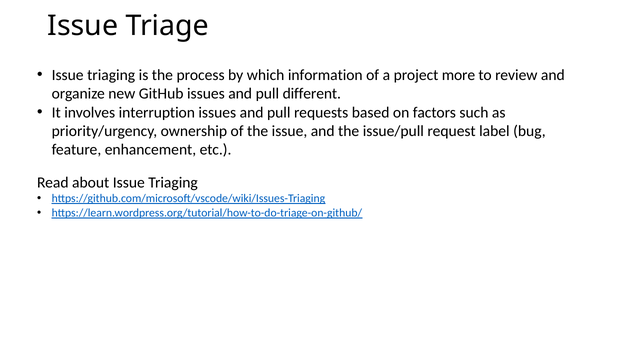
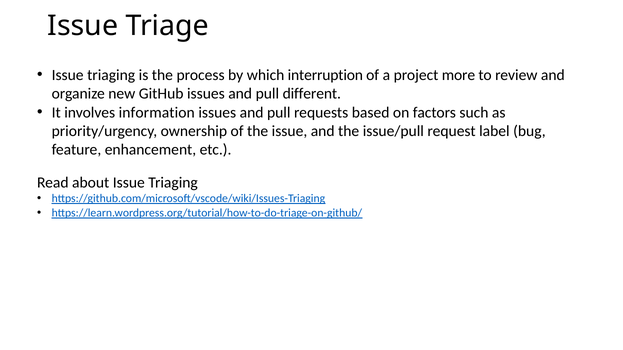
information: information -> interruption
interruption: interruption -> information
